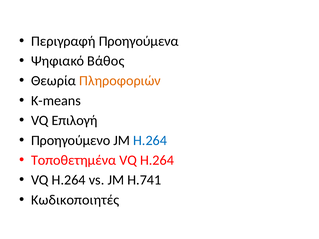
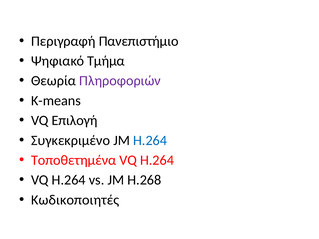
Προηγούμενα: Προηγούμενα -> Πανεπιστήμιο
Βάθος: Βάθος -> Τμήμα
Πληροφοριών colour: orange -> purple
Προηγούμενο: Προηγούμενο -> Συγκεκριμένο
H.741: H.741 -> H.268
